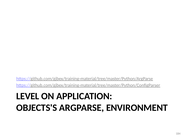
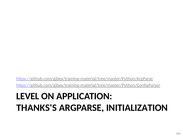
OBJECTS'S: OBJECTS'S -> THANKS'S
ENVIRONMENT: ENVIRONMENT -> INITIALIZATION
